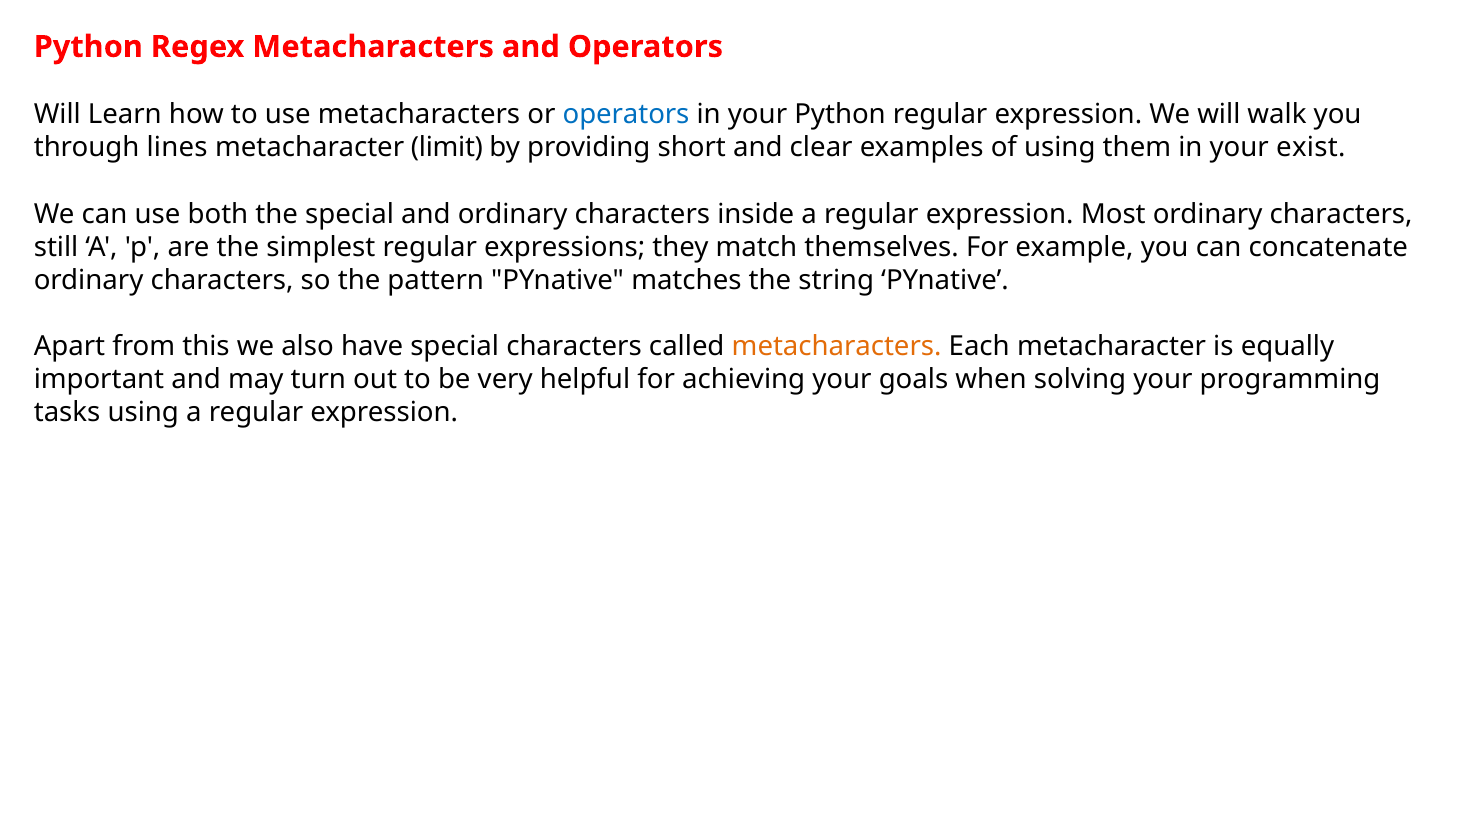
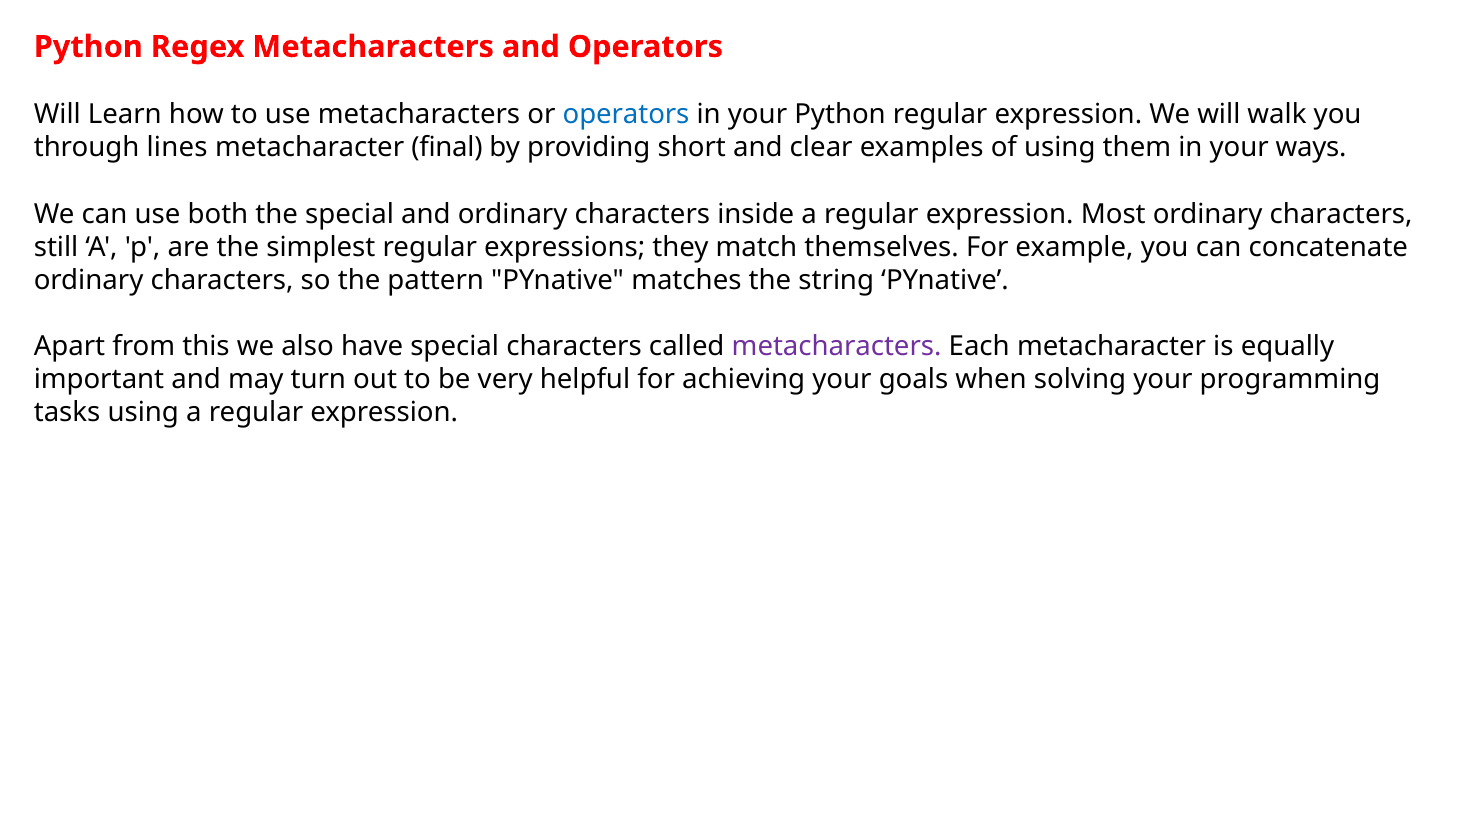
limit: limit -> final
exist: exist -> ways
metacharacters at (837, 347) colour: orange -> purple
